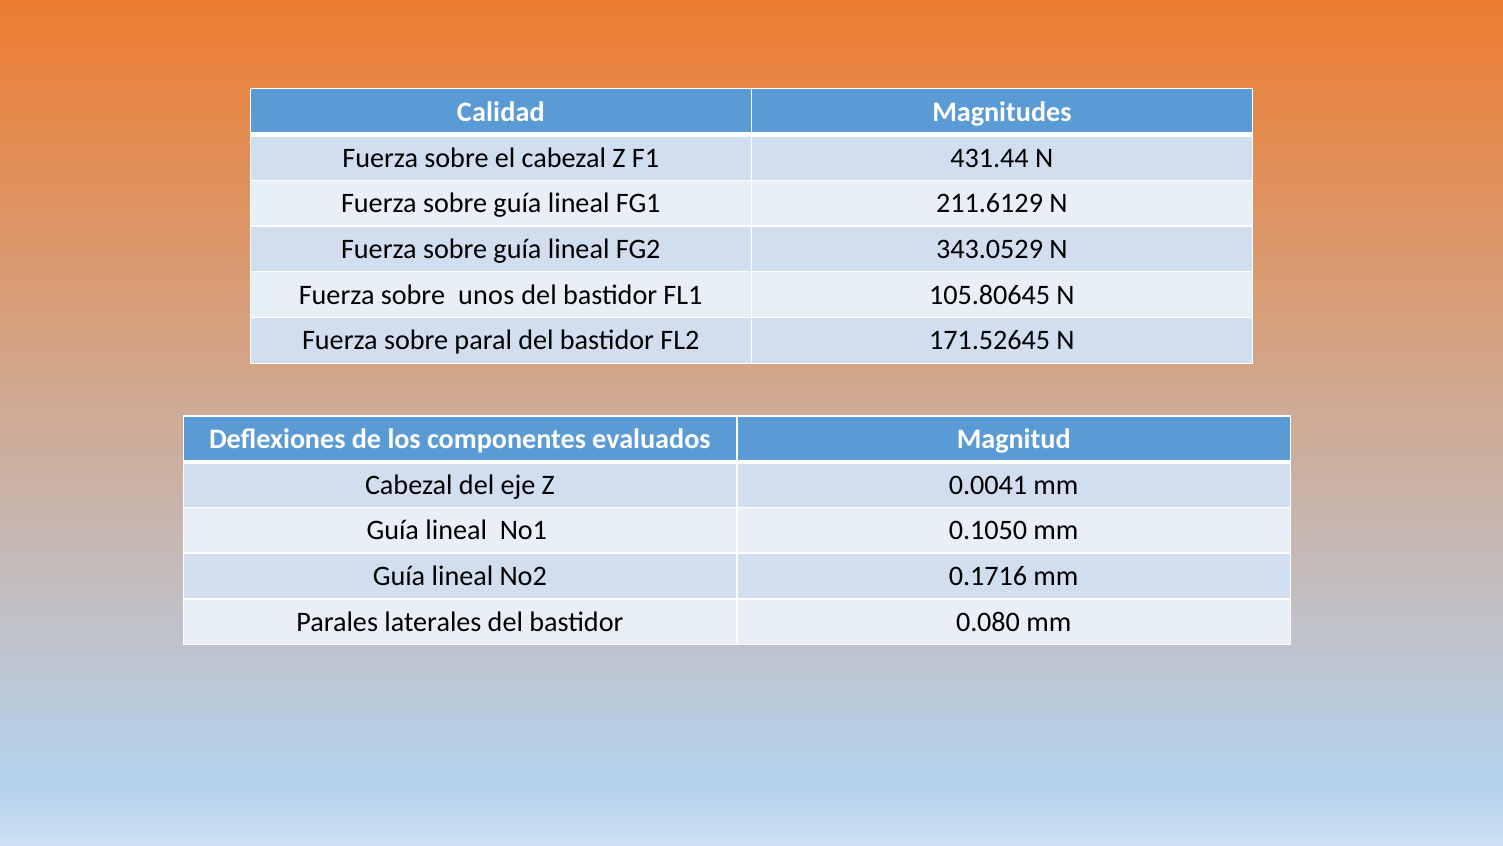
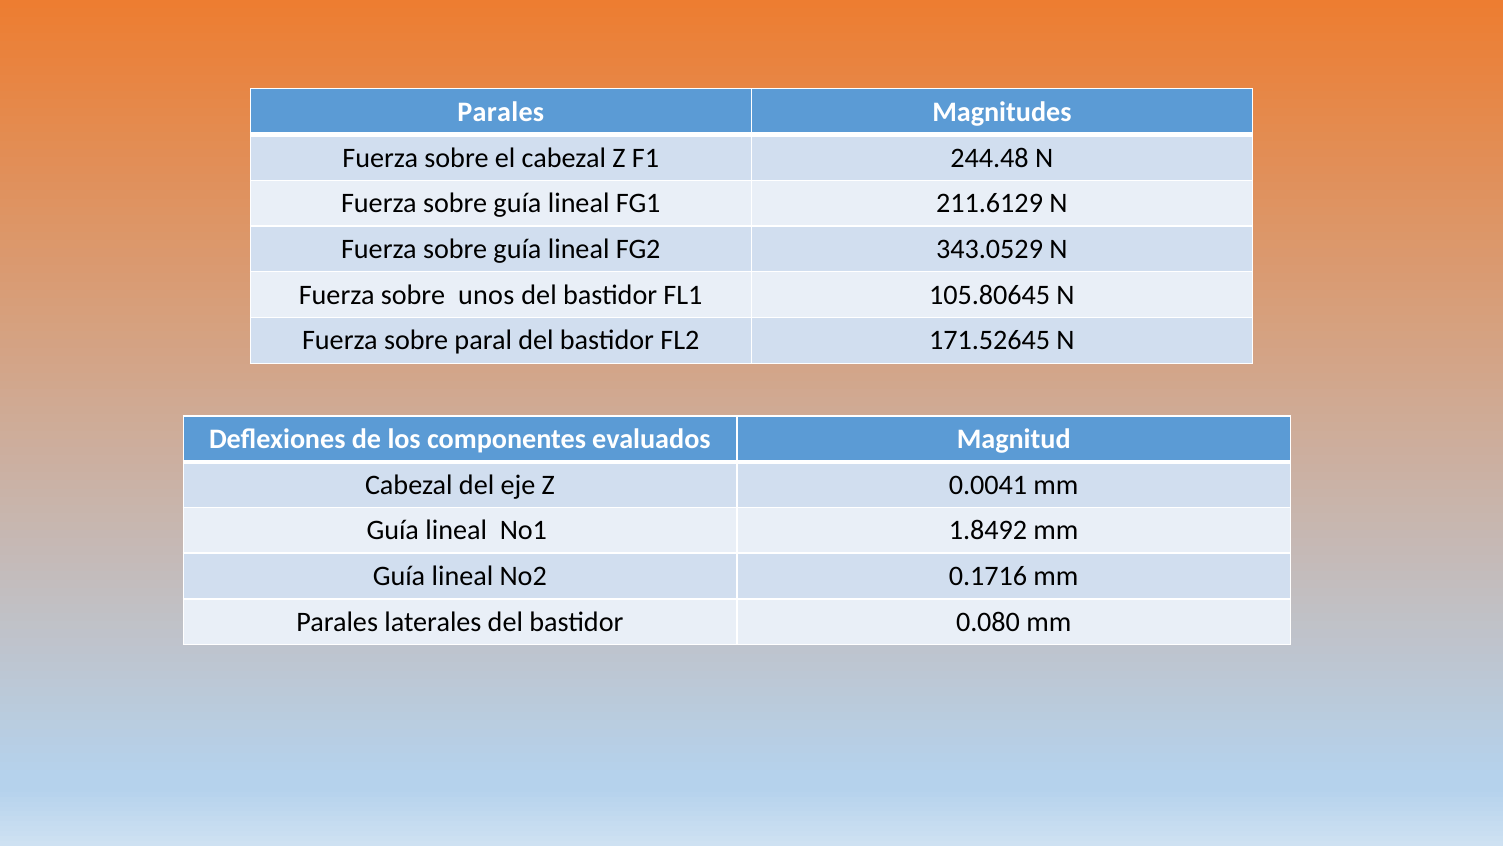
Calidad at (501, 112): Calidad -> Parales
431.44: 431.44 -> 244.48
0.1050: 0.1050 -> 1.8492
